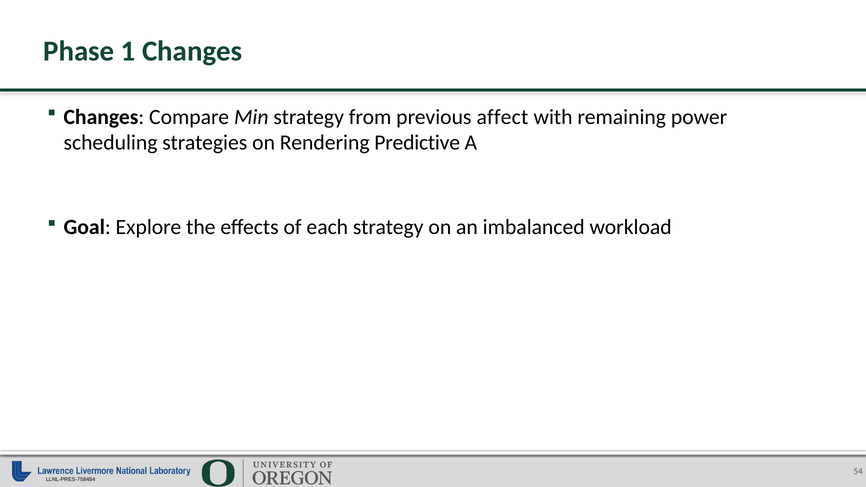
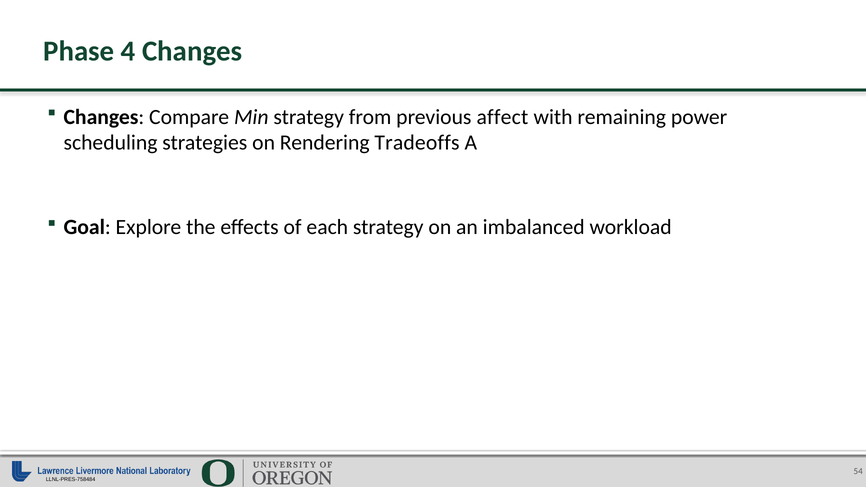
1: 1 -> 4
Predictive: Predictive -> Tradeoffs
